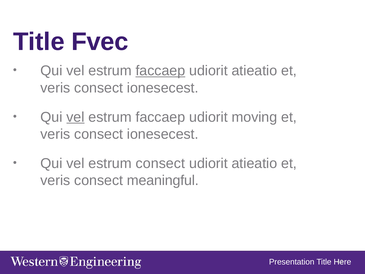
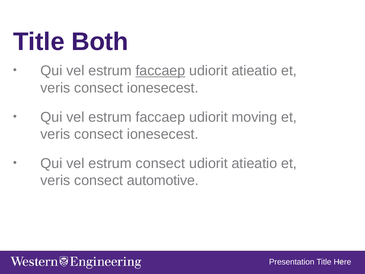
Fvec: Fvec -> Both
vel at (75, 117) underline: present -> none
meaningful: meaningful -> automotive
